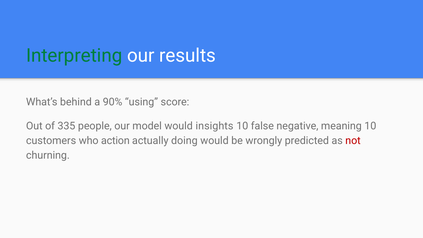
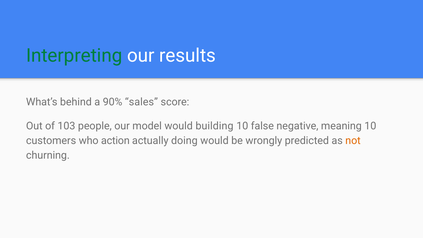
using: using -> sales
335: 335 -> 103
insights: insights -> building
not colour: red -> orange
